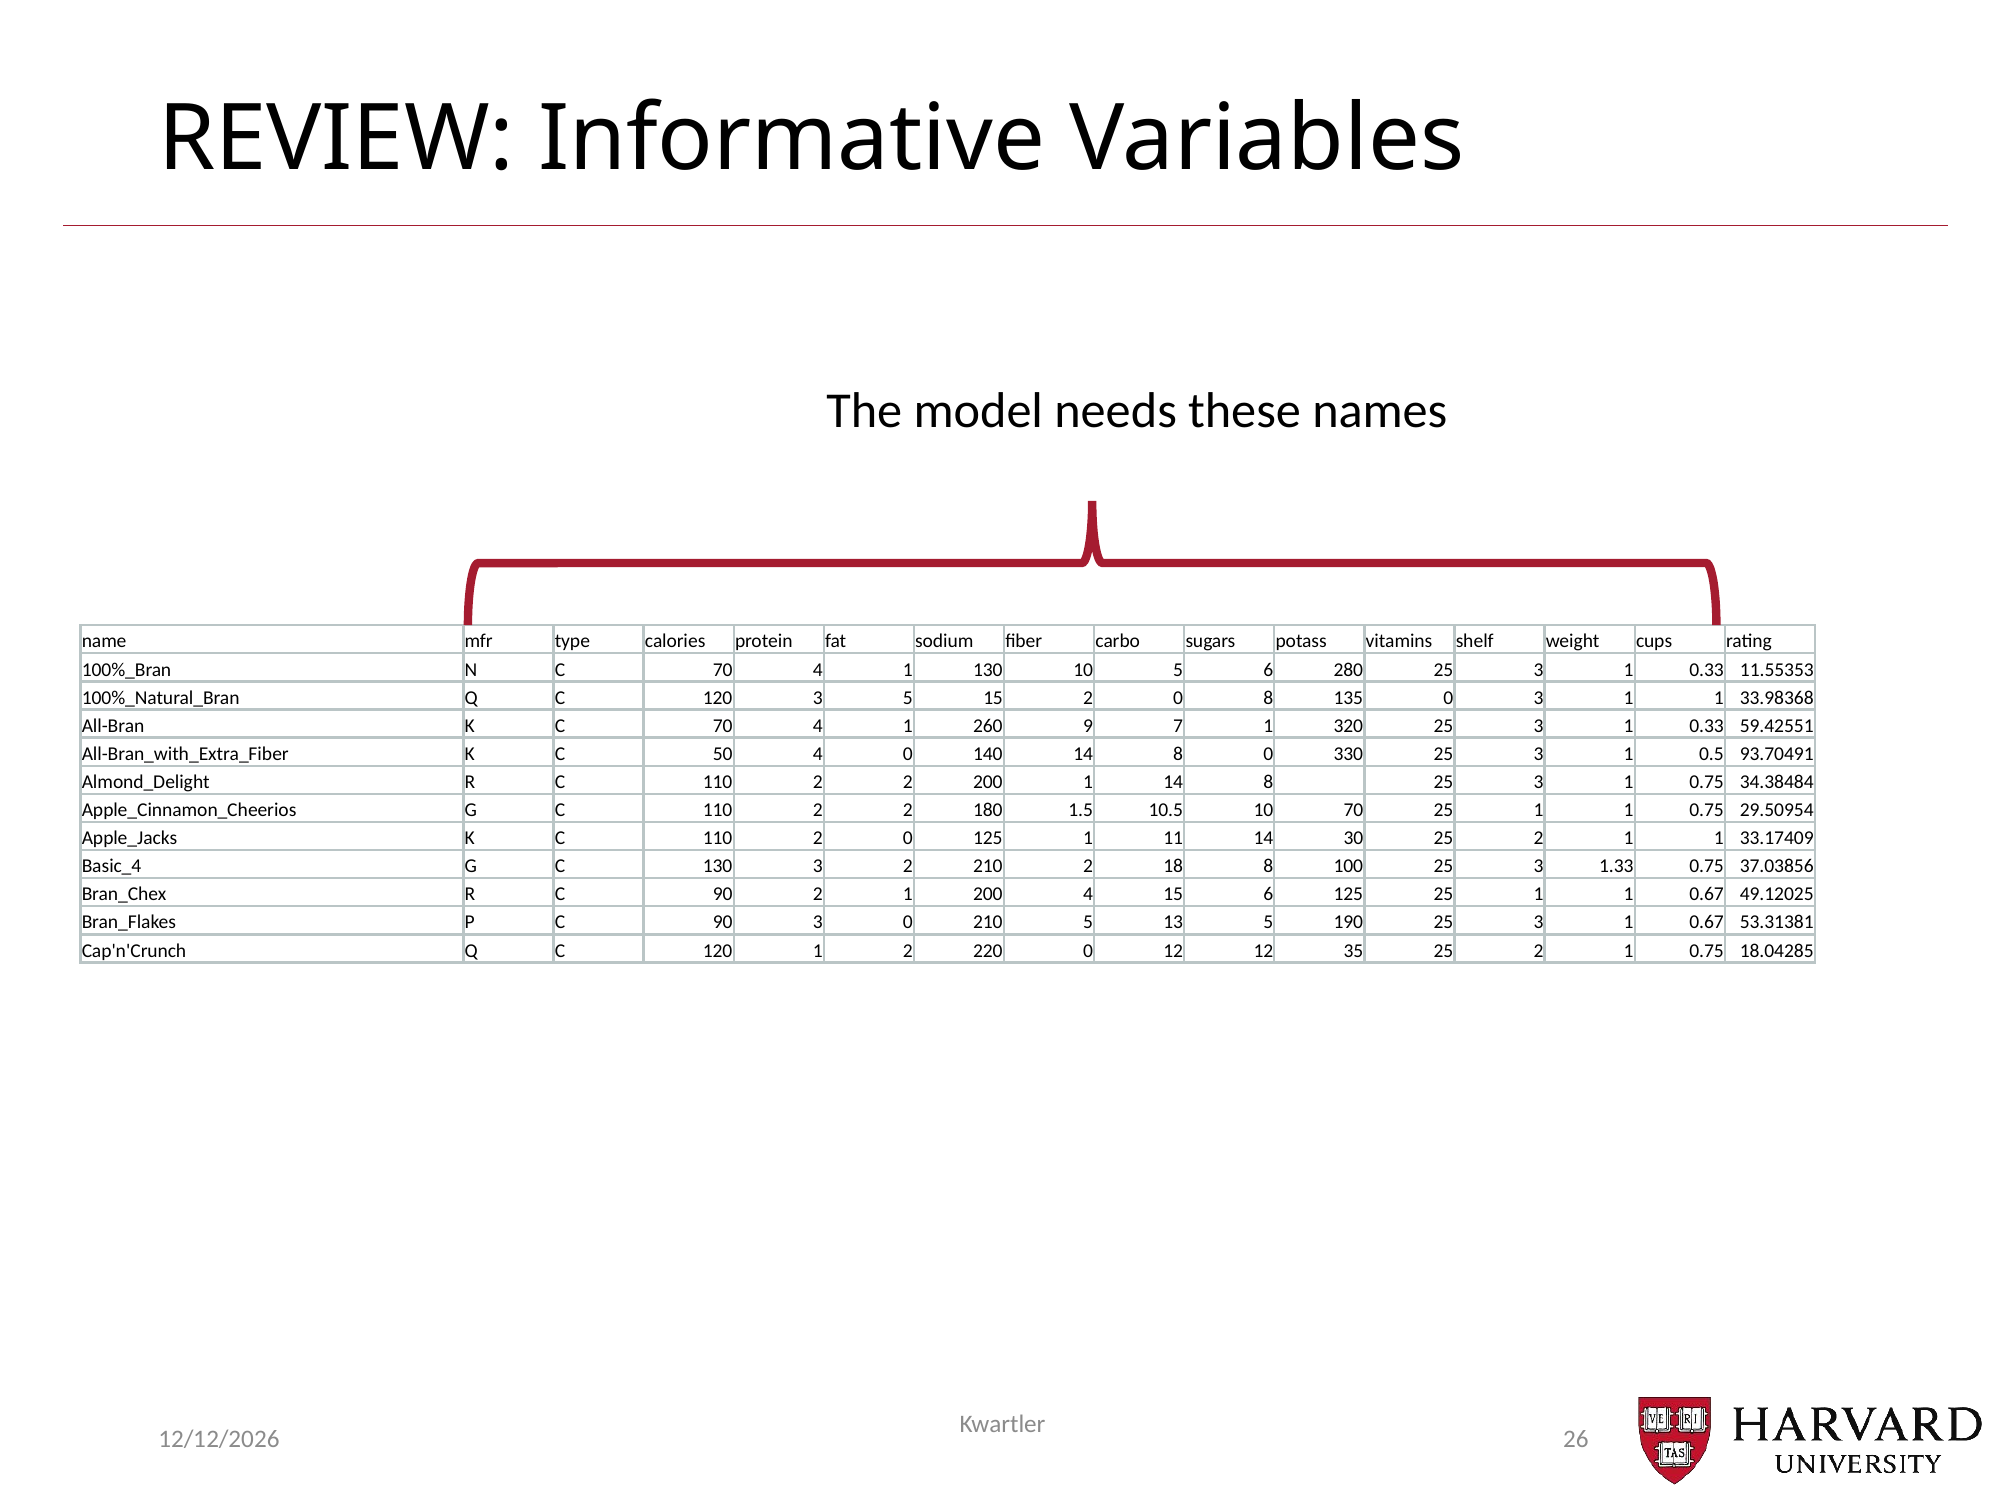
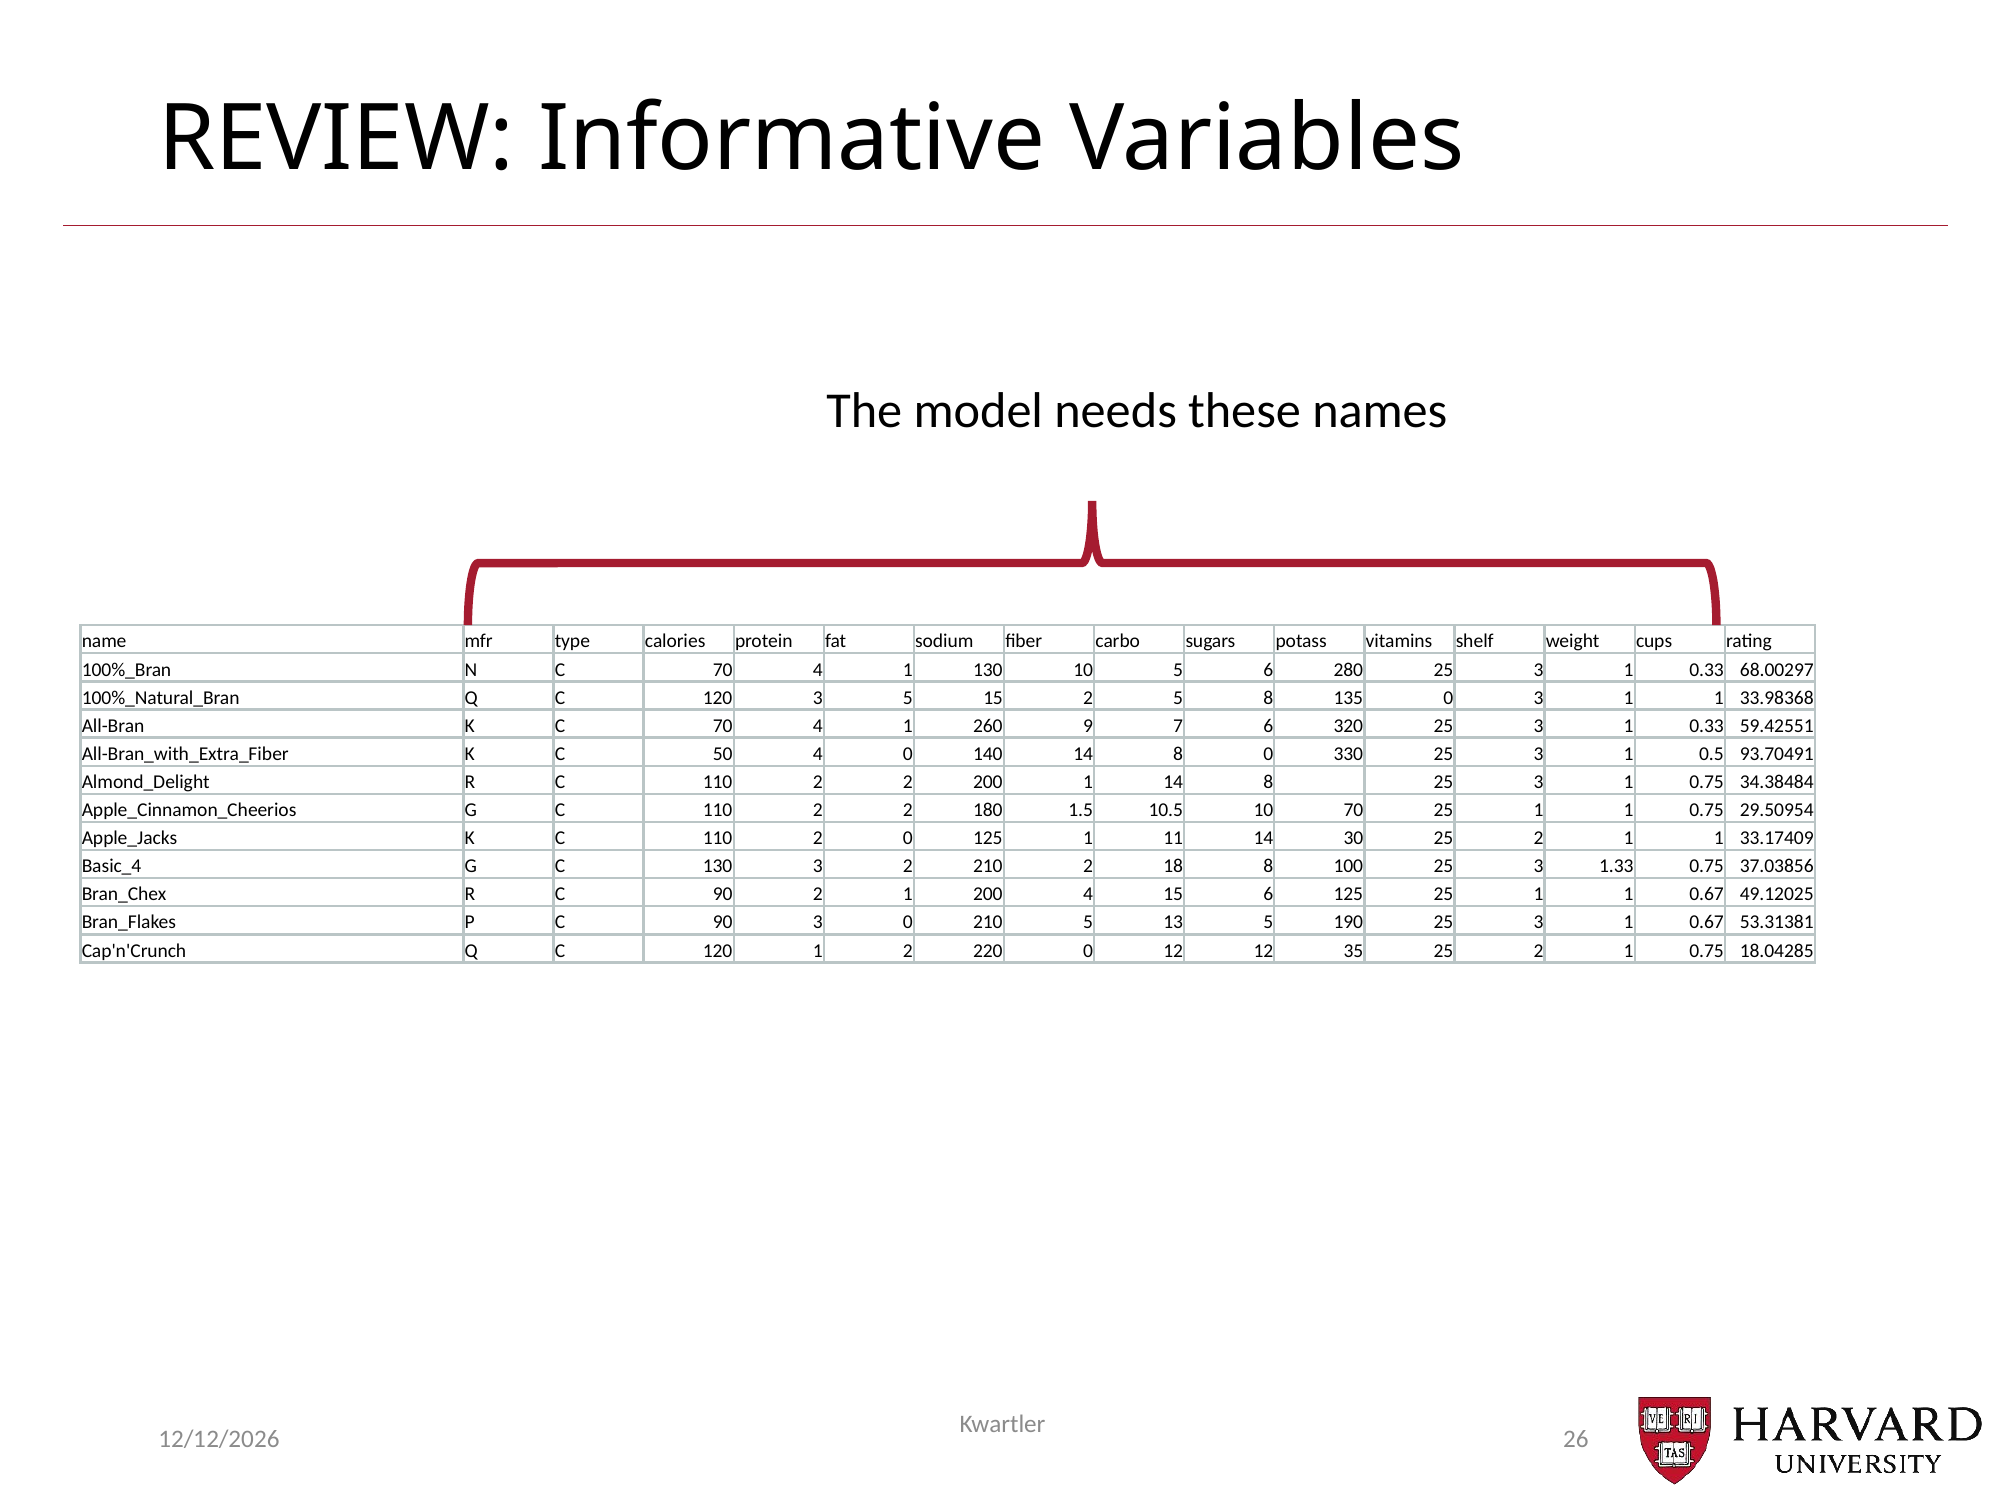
11.55353: 11.55353 -> 68.00297
15 2 0: 0 -> 5
7 1: 1 -> 6
